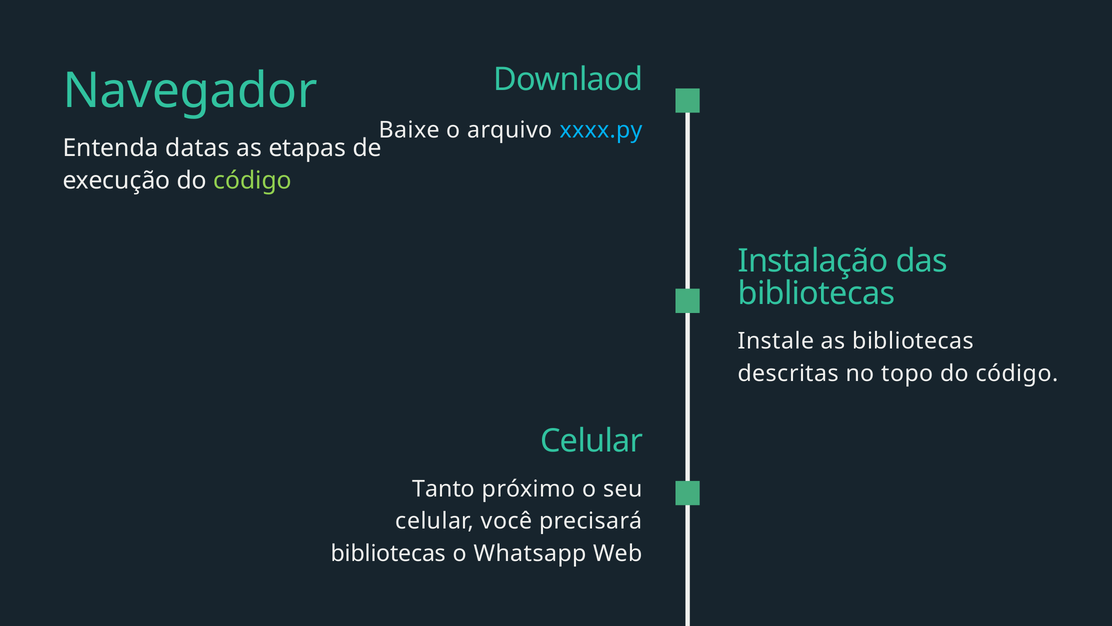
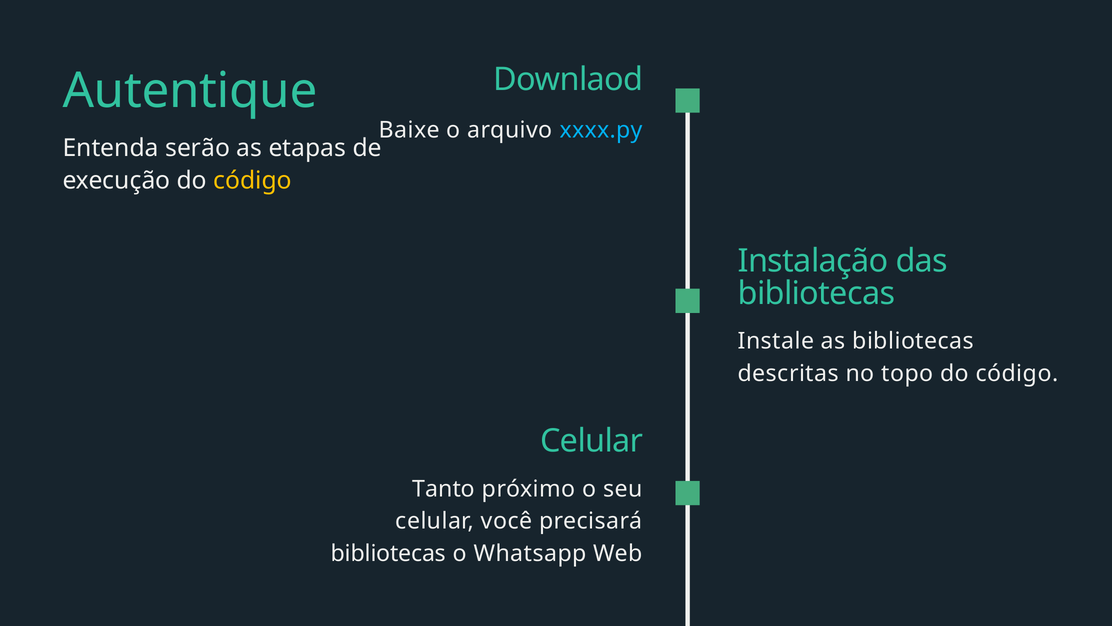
Navegador: Navegador -> Autentique
datas: datas -> serão
código at (253, 180) colour: light green -> yellow
